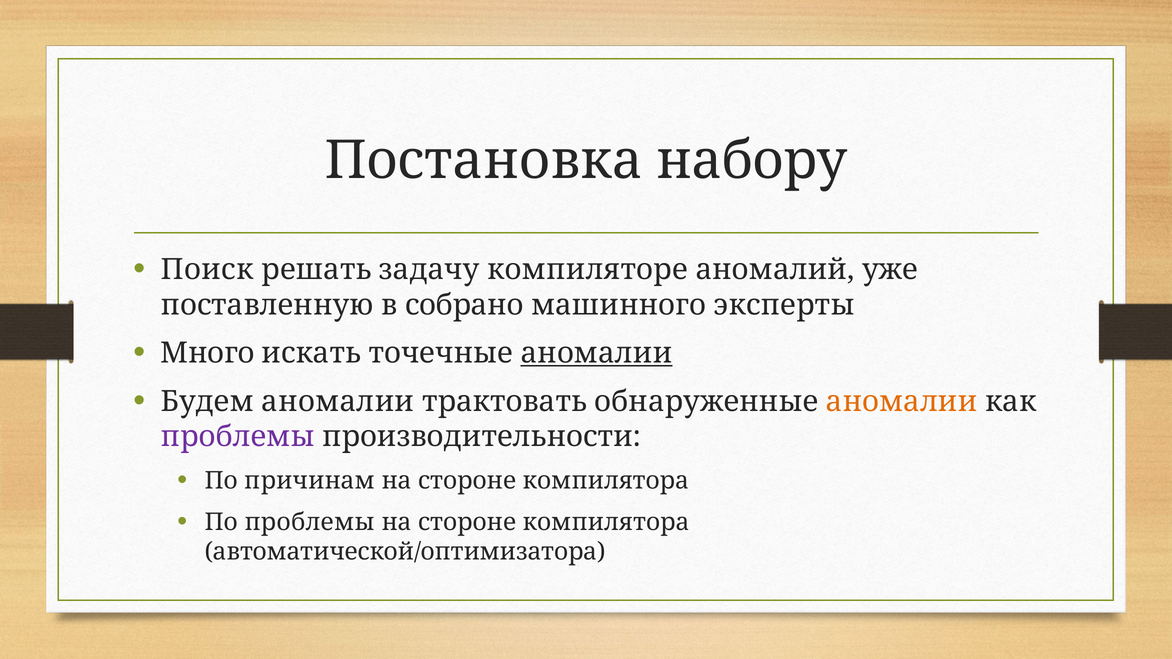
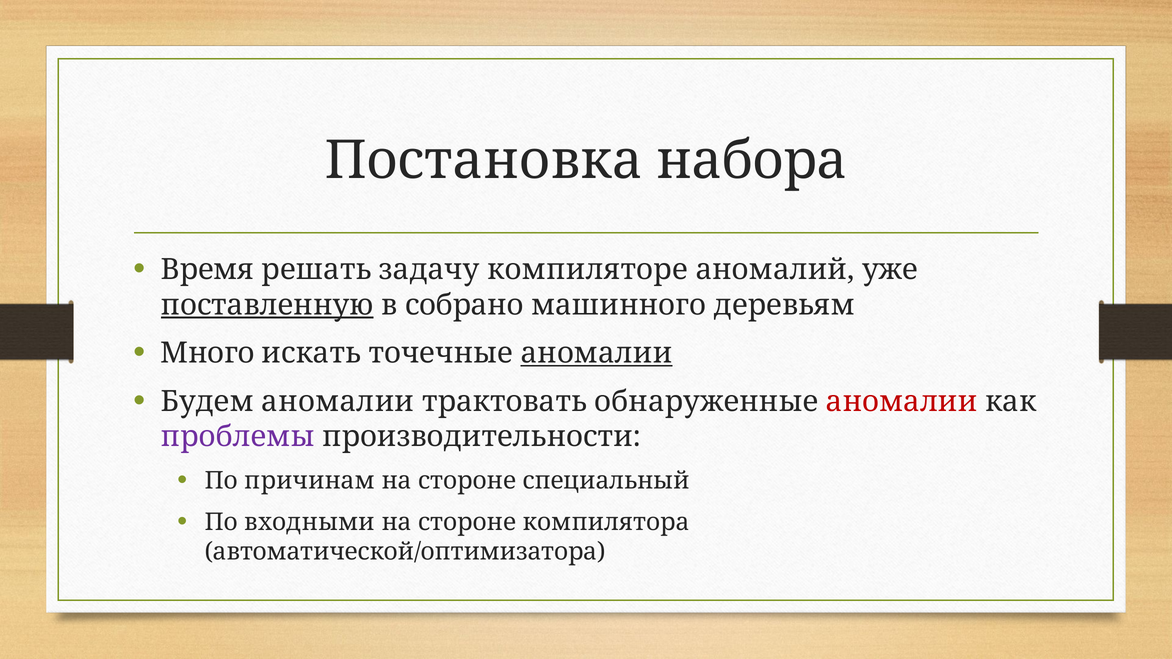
набору: набору -> набора
Поиск: Поиск -> Время
поставленную underline: none -> present
эксперты: эксперты -> деревьям
аномалии at (902, 402) colour: orange -> red
причинам на стороне компилятора: компилятора -> специальный
По проблемы: проблемы -> входными
